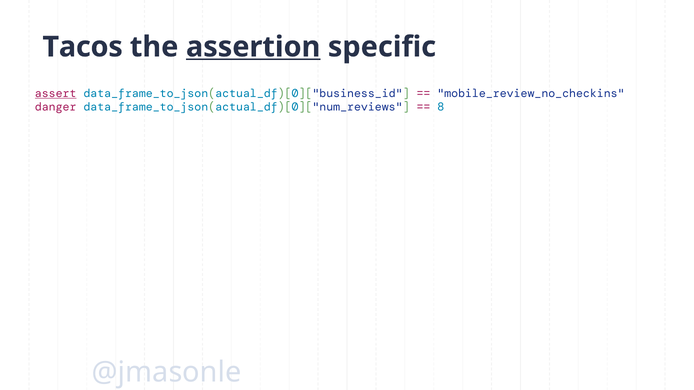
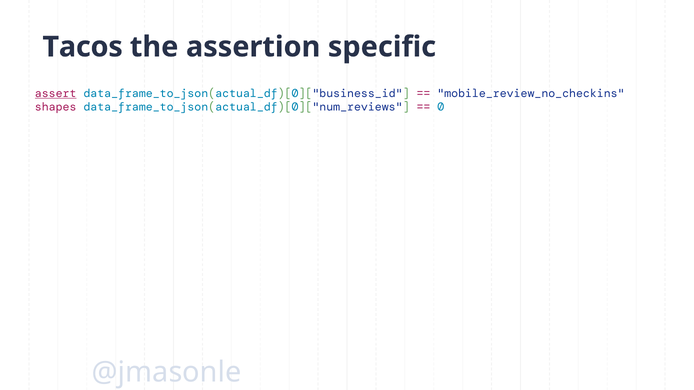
assertion underline: present -> none
danger: danger -> shapes
8: 8 -> 0
